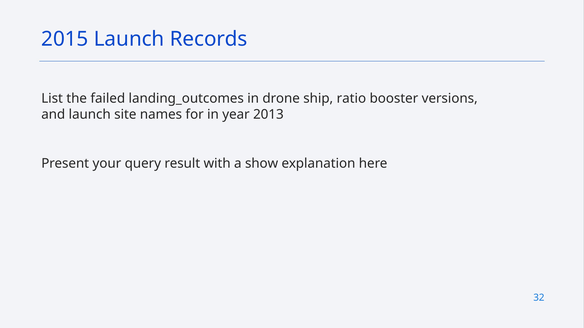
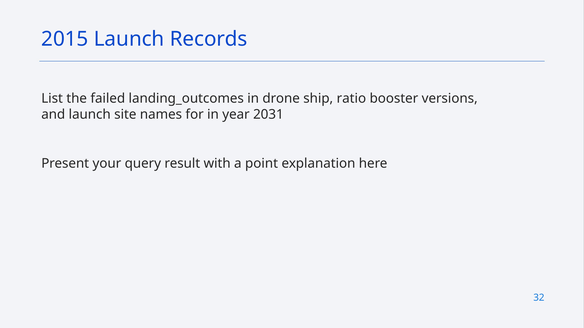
2013: 2013 -> 2031
show: show -> point
